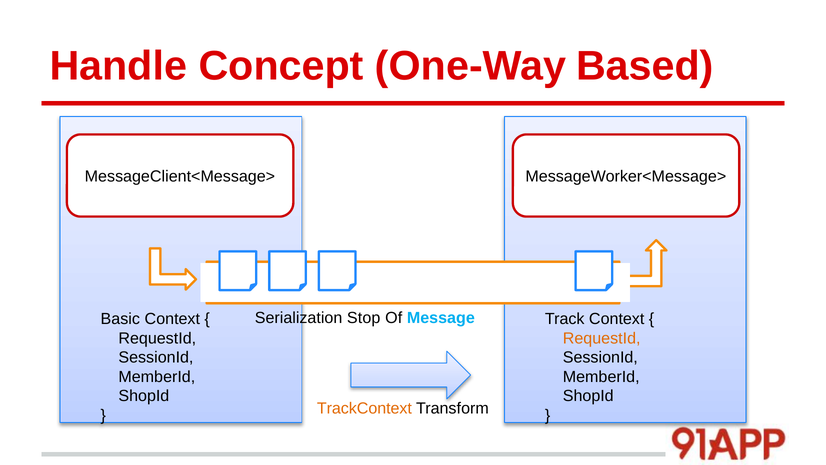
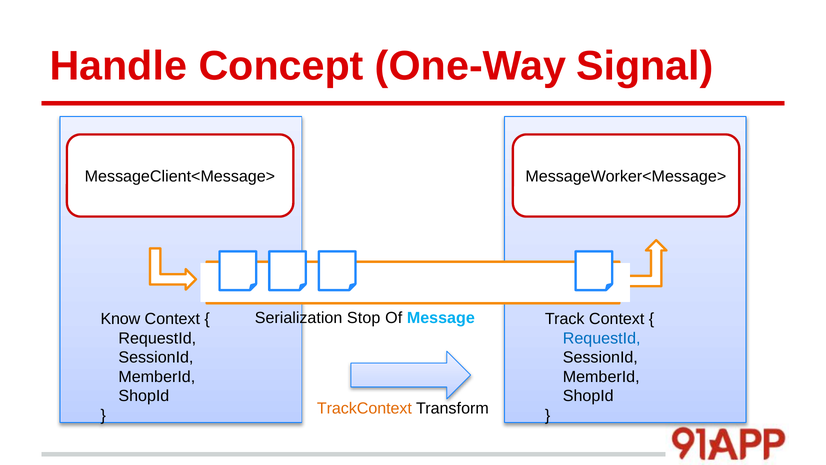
Based: Based -> Signal
Basic: Basic -> Know
RequestId at (602, 338) colour: orange -> blue
